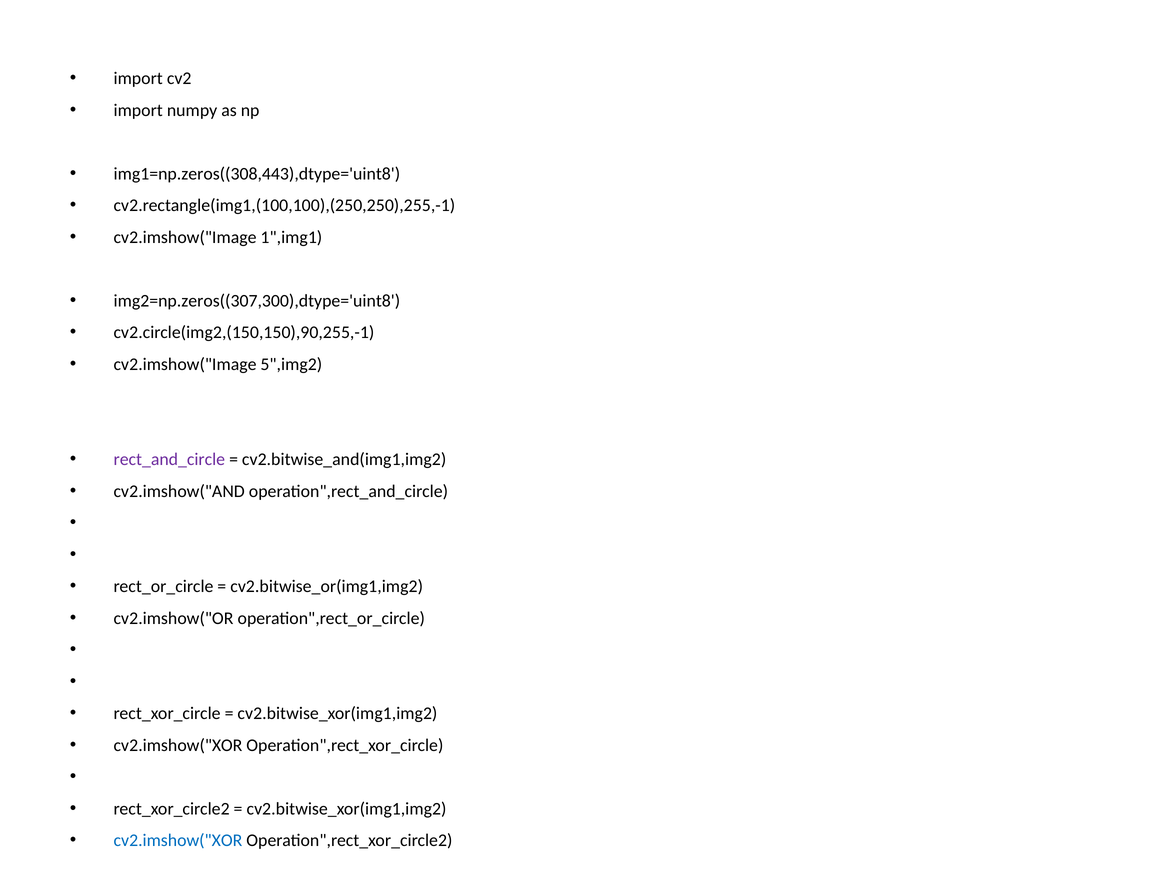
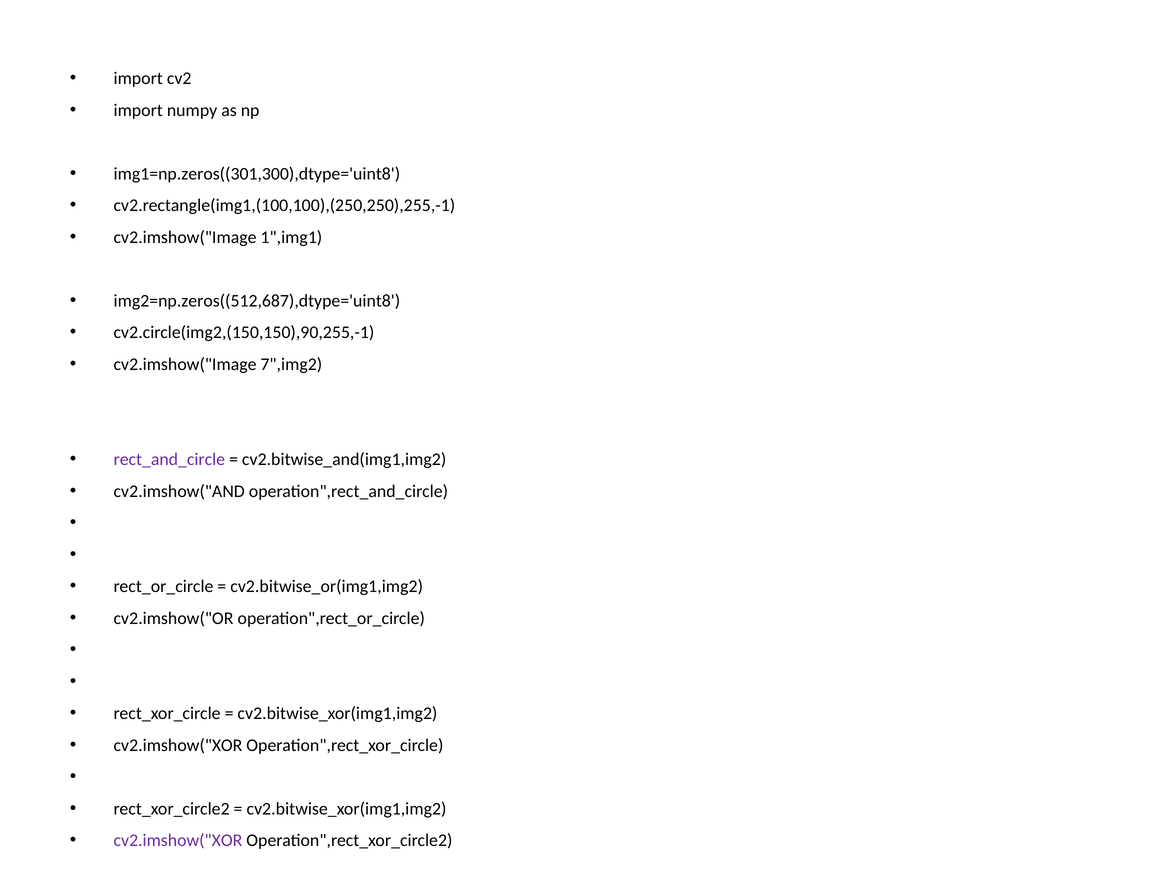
img1=np.zeros((308,443),dtype='uint8: img1=np.zeros((308,443),dtype='uint8 -> img1=np.zeros((301,300),dtype='uint8
img2=np.zeros((307,300),dtype='uint8: img2=np.zeros((307,300),dtype='uint8 -> img2=np.zeros((512,687),dtype='uint8
5",img2: 5",img2 -> 7",img2
cv2.imshow("XOR at (178, 840) colour: blue -> purple
